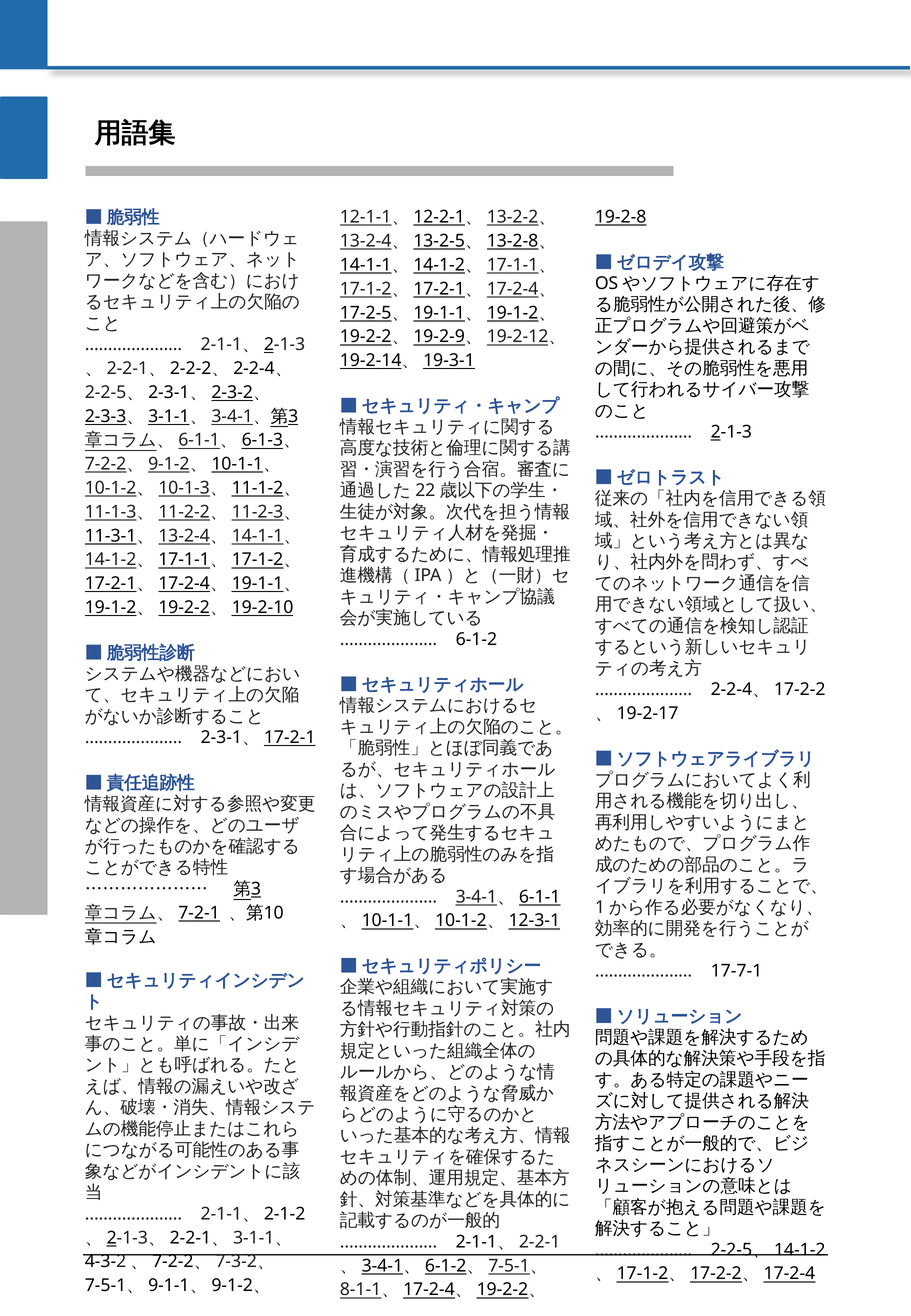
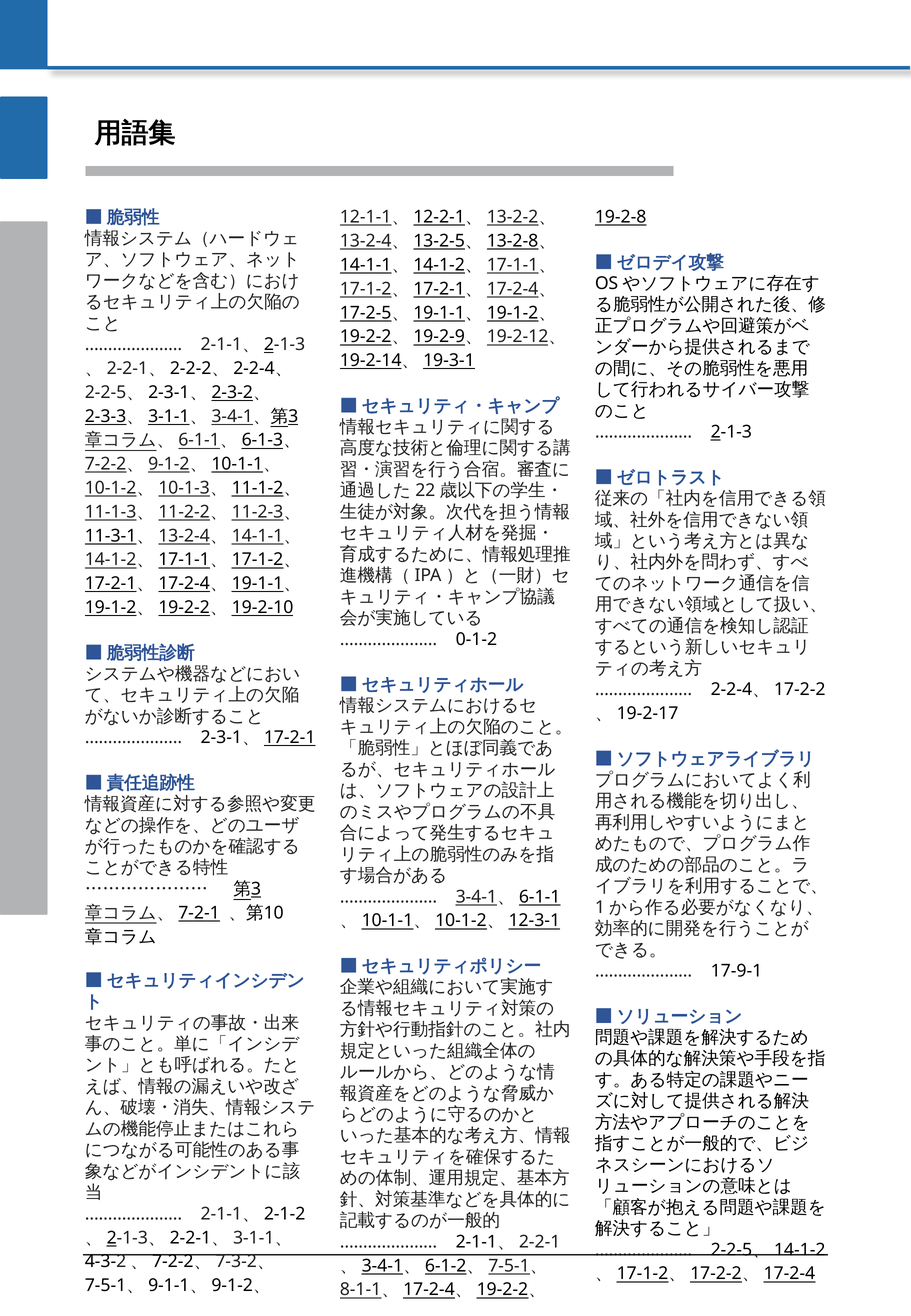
6-1-2: 6-1-2 -> 0-1-2
17-7-1: 17-7-1 -> 17-9-1
